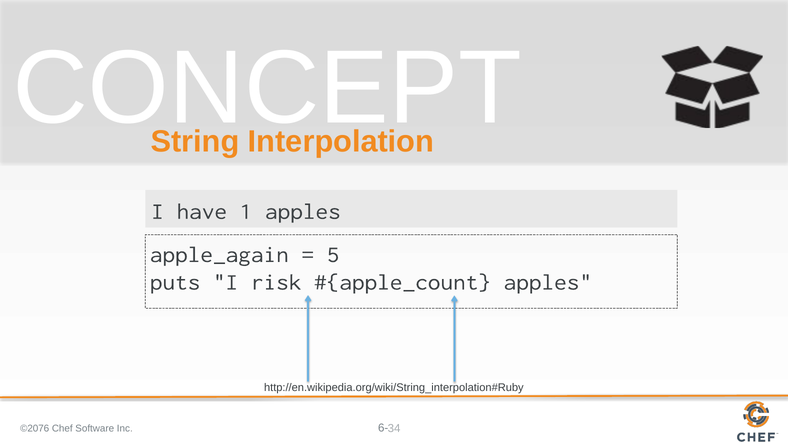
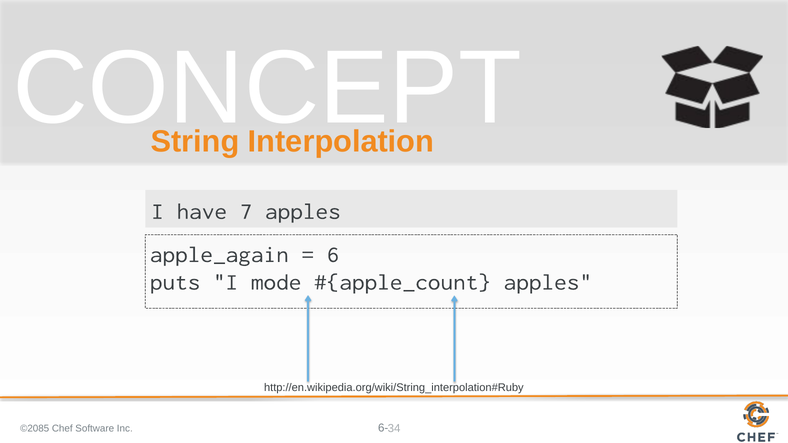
1: 1 -> 7
5: 5 -> 6
risk: risk -> mode
©2076: ©2076 -> ©2085
